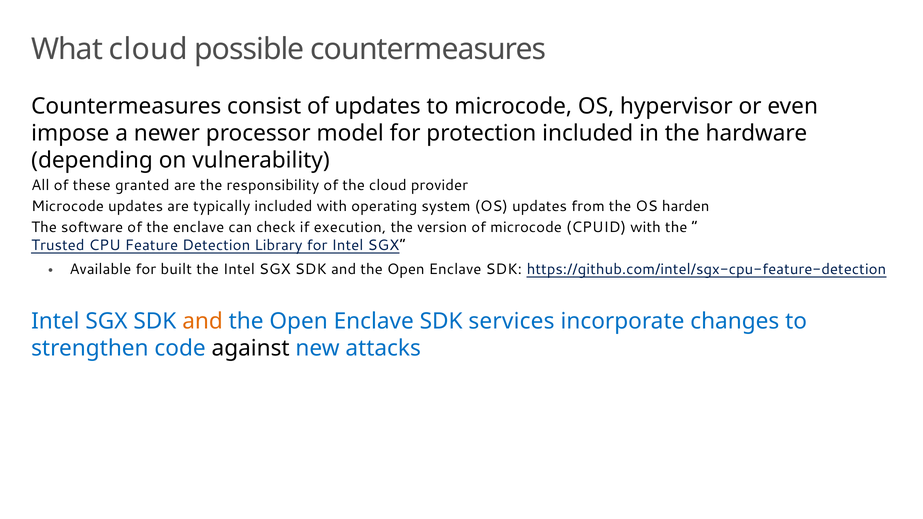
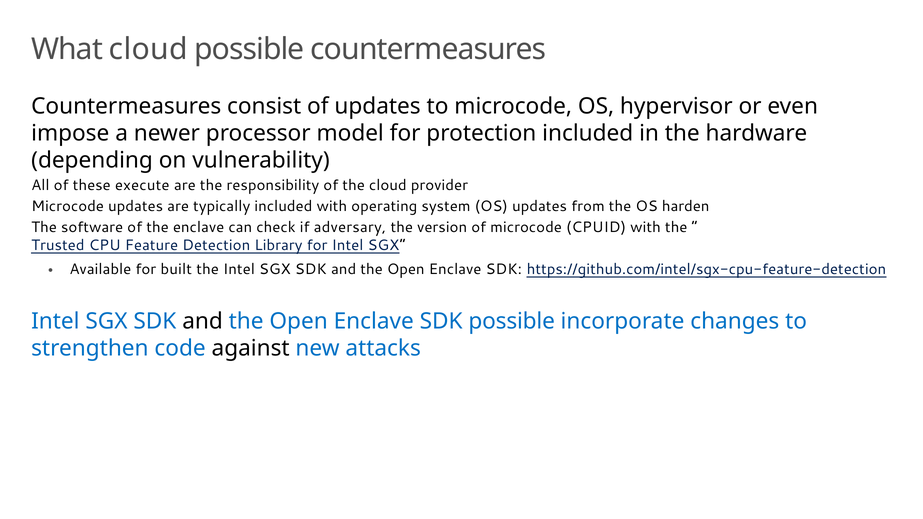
granted: granted -> execute
execution: execution -> adversary
and at (203, 321) colour: orange -> black
SDK services: services -> possible
